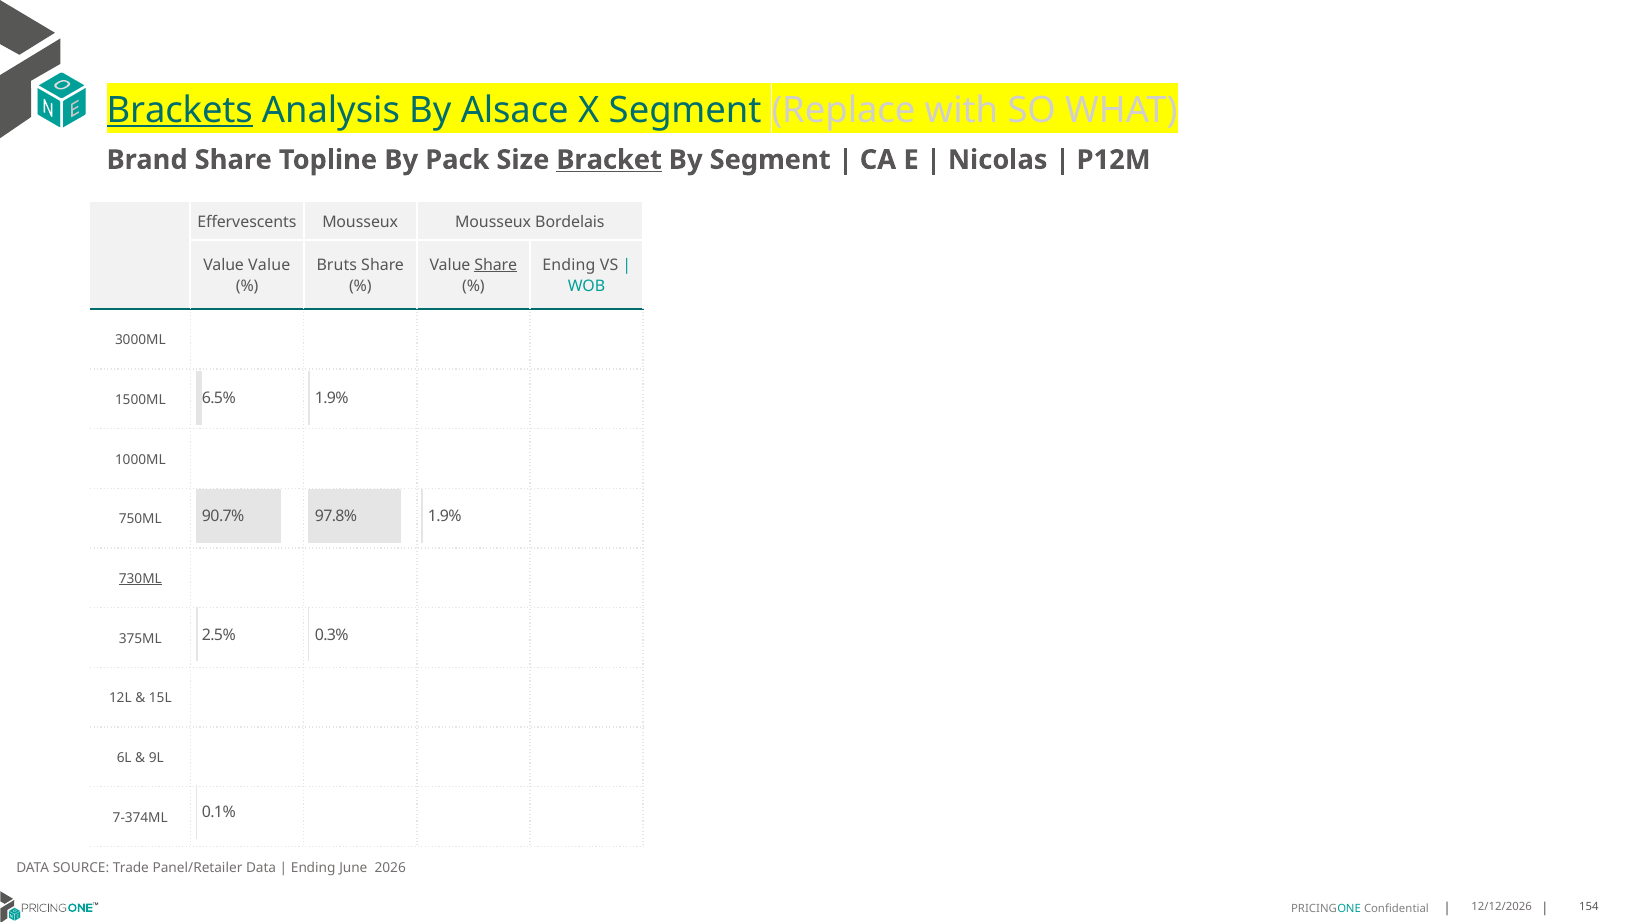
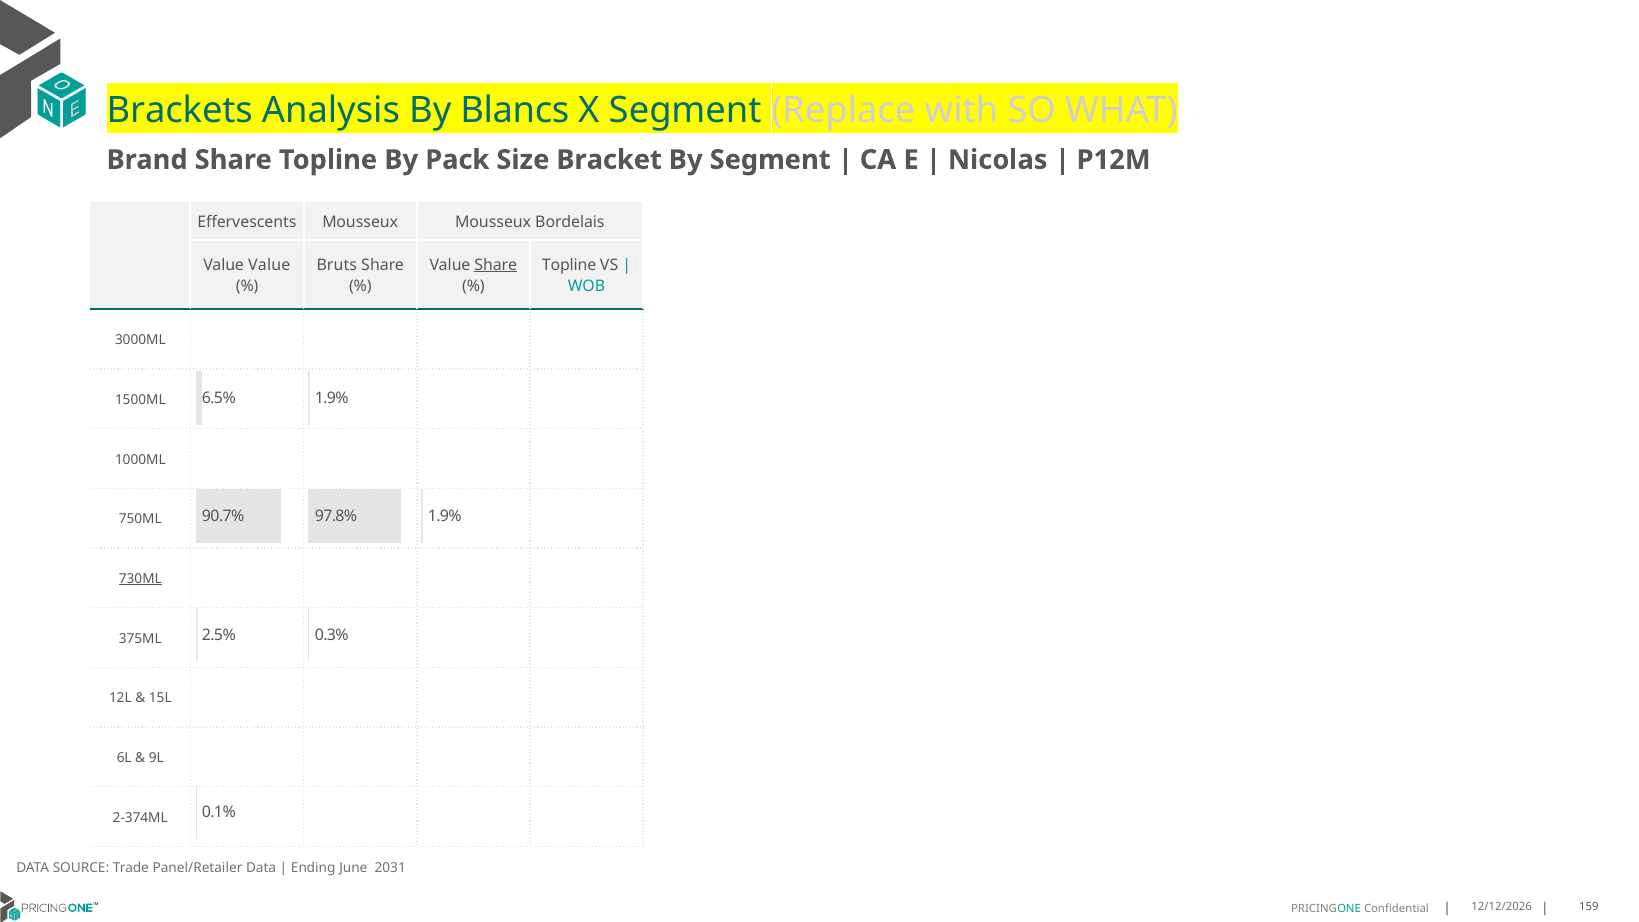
Brackets underline: present -> none
Alsace: Alsace -> Blancs
Bracket underline: present -> none
Ending at (569, 265): Ending -> Topline
7-374ML: 7-374ML -> 2-374ML
2026: 2026 -> 2031
154: 154 -> 159
